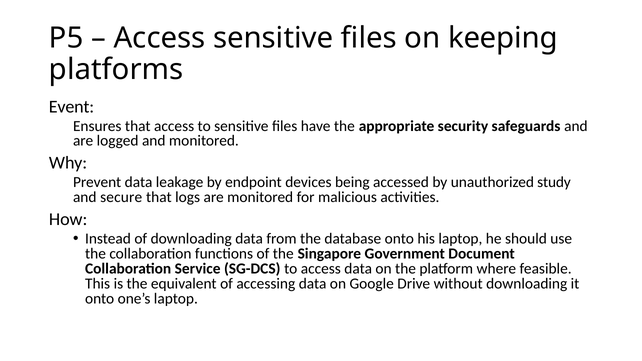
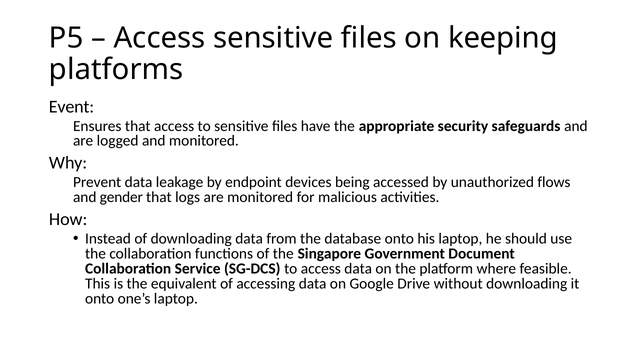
study: study -> flows
secure: secure -> gender
